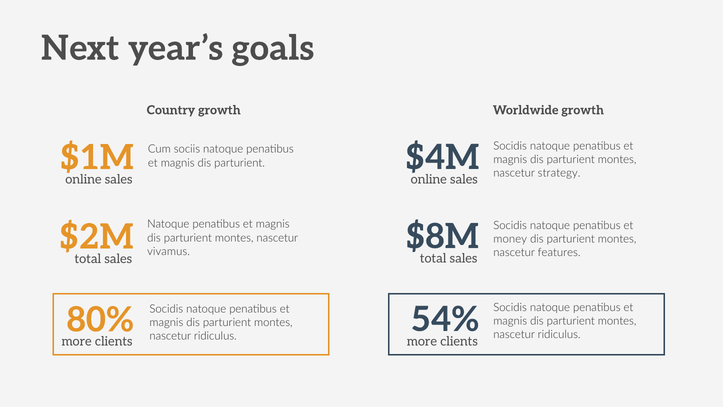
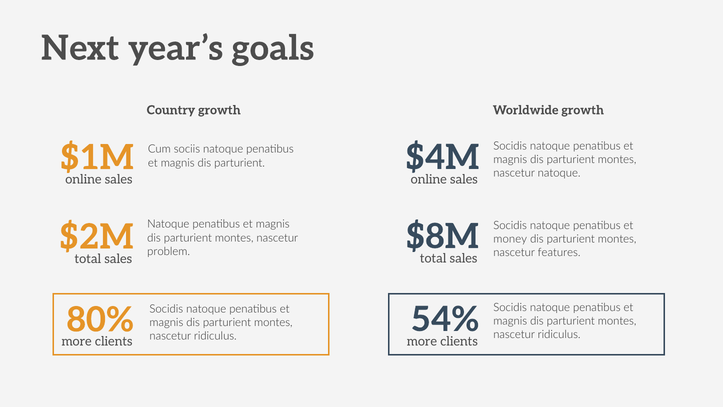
nascetur strategy: strategy -> natoque
vivamus: vivamus -> problem
